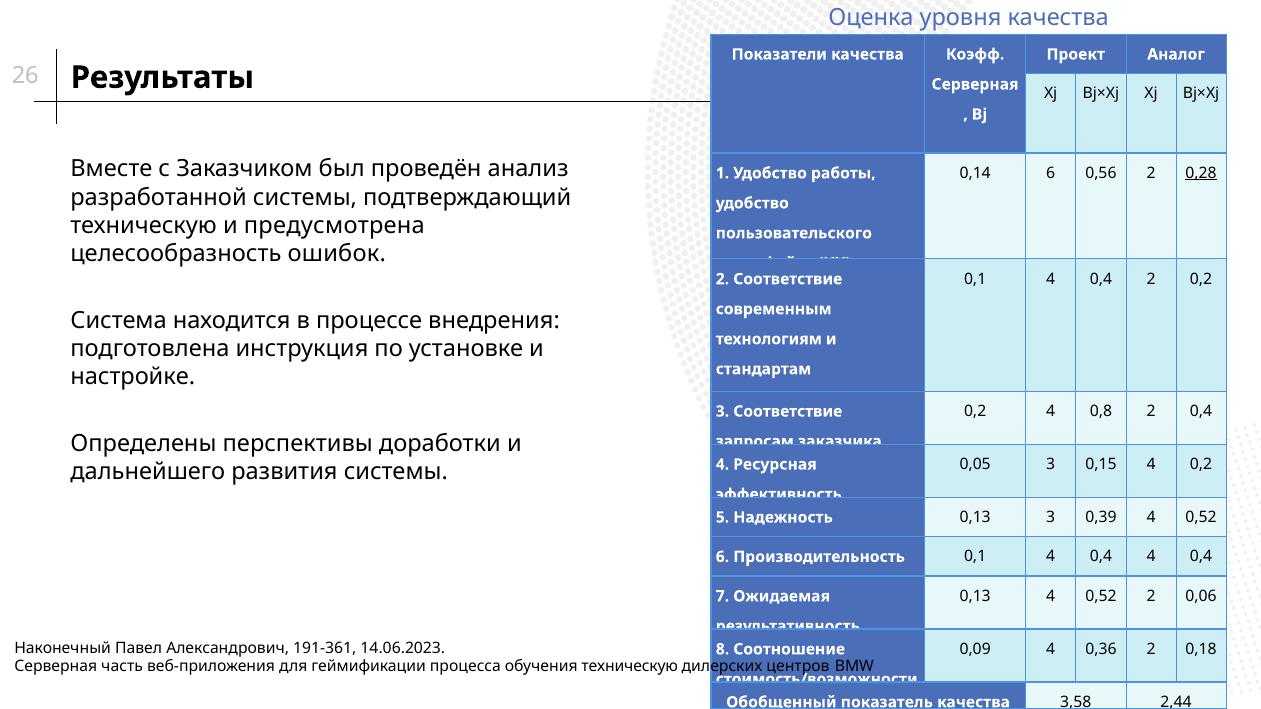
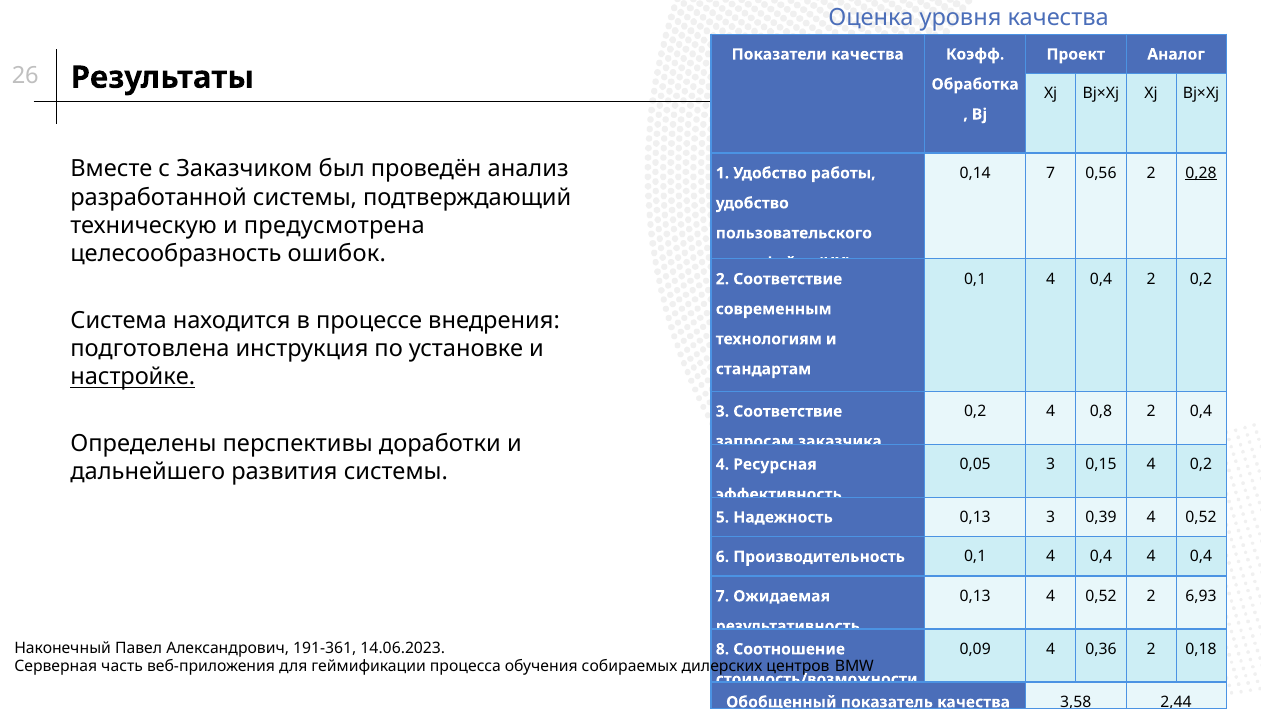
Серверная at (975, 84): Серверная -> Обработка
0,14 6: 6 -> 7
настройке underline: none -> present
0,06: 0,06 -> 6,93
обучения техническую: техническую -> собираемых
